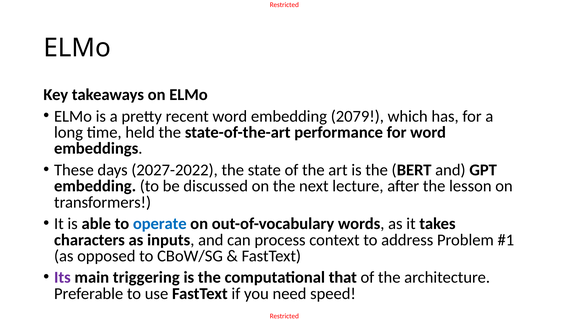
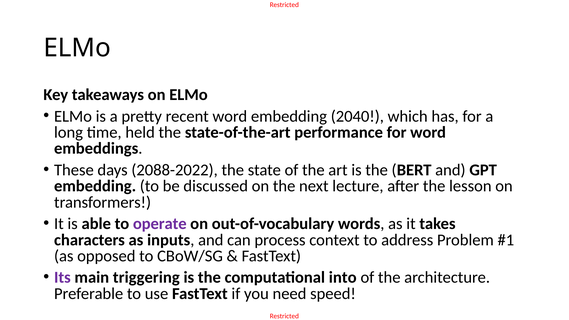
2079: 2079 -> 2040
2027-2022: 2027-2022 -> 2088-2022
operate colour: blue -> purple
that: that -> into
